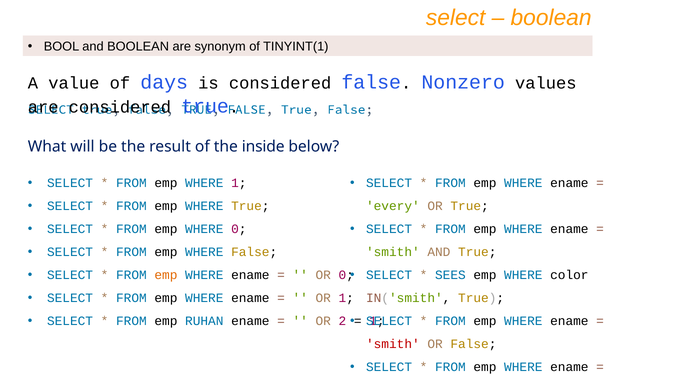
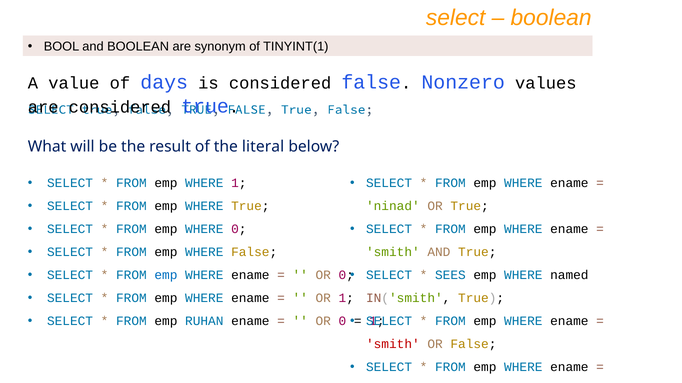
inside: inside -> literal
every: every -> ninad
emp at (166, 276) colour: orange -> blue
color: color -> named
2 at (342, 322): 2 -> 0
